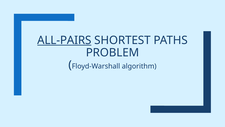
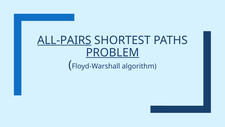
PROBLEM underline: none -> present
